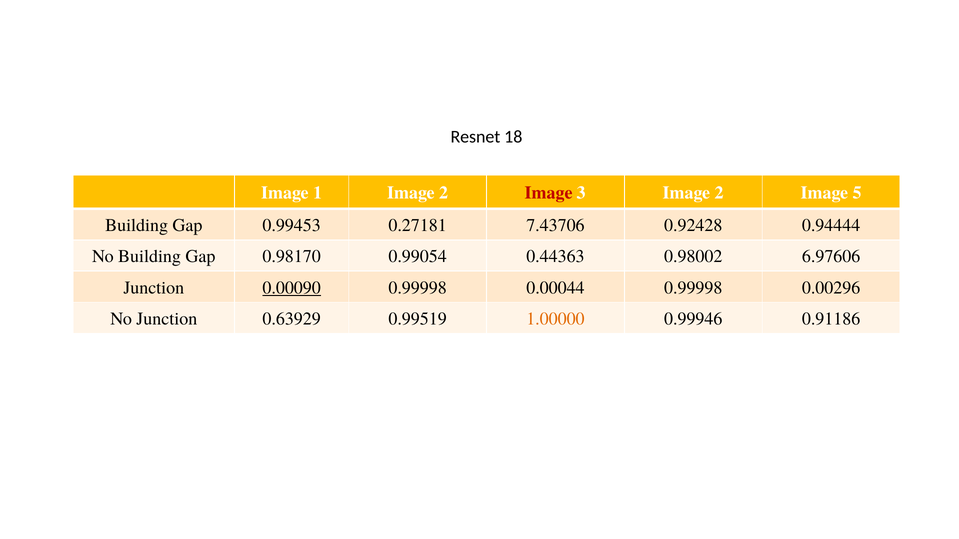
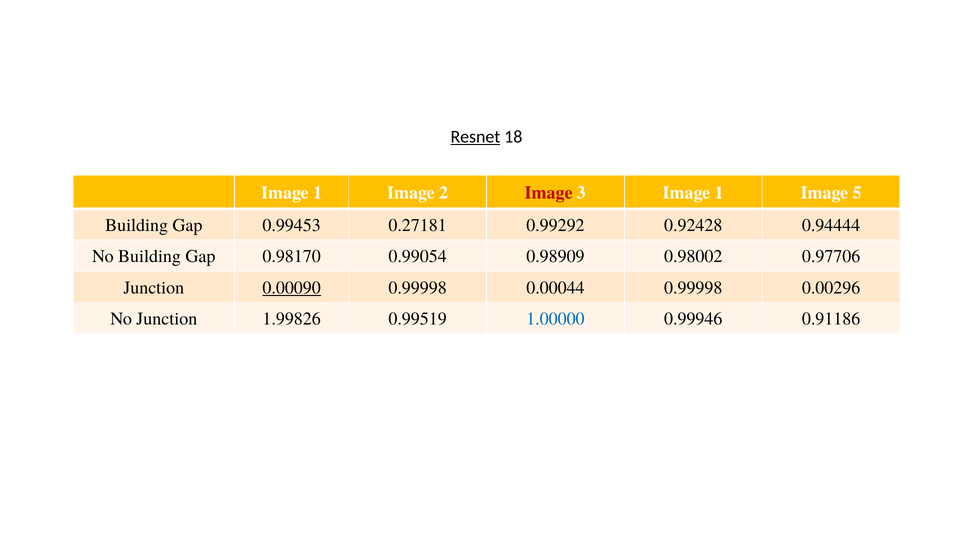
Resnet underline: none -> present
3 Image 2: 2 -> 1
7.43706: 7.43706 -> 0.99292
0.44363: 0.44363 -> 0.98909
6.97606: 6.97606 -> 0.97706
0.63929: 0.63929 -> 1.99826
1.00000 colour: orange -> blue
